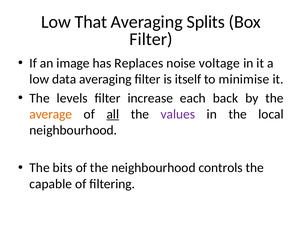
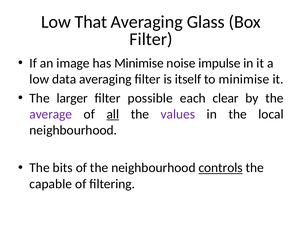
Splits: Splits -> Glass
has Replaces: Replaces -> Minimise
voltage: voltage -> impulse
levels: levels -> larger
increase: increase -> possible
back: back -> clear
average colour: orange -> purple
controls underline: none -> present
